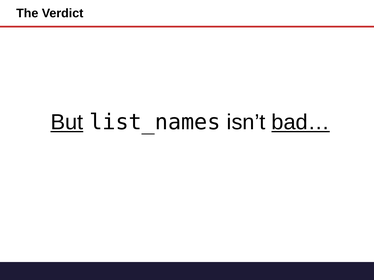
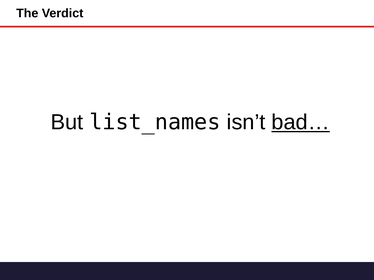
But underline: present -> none
